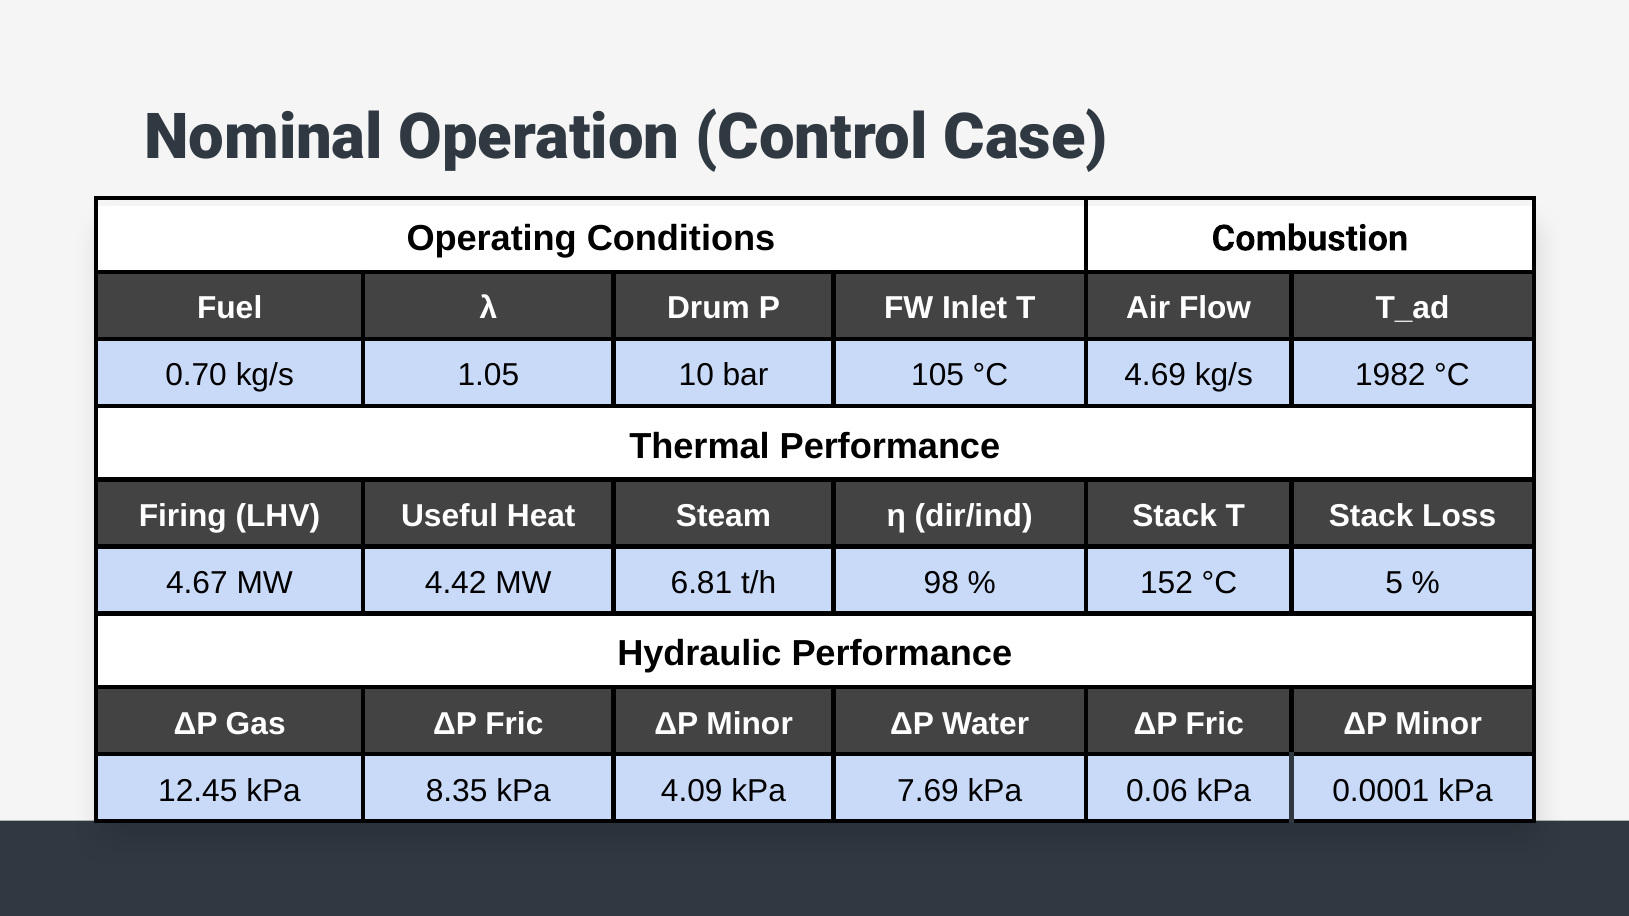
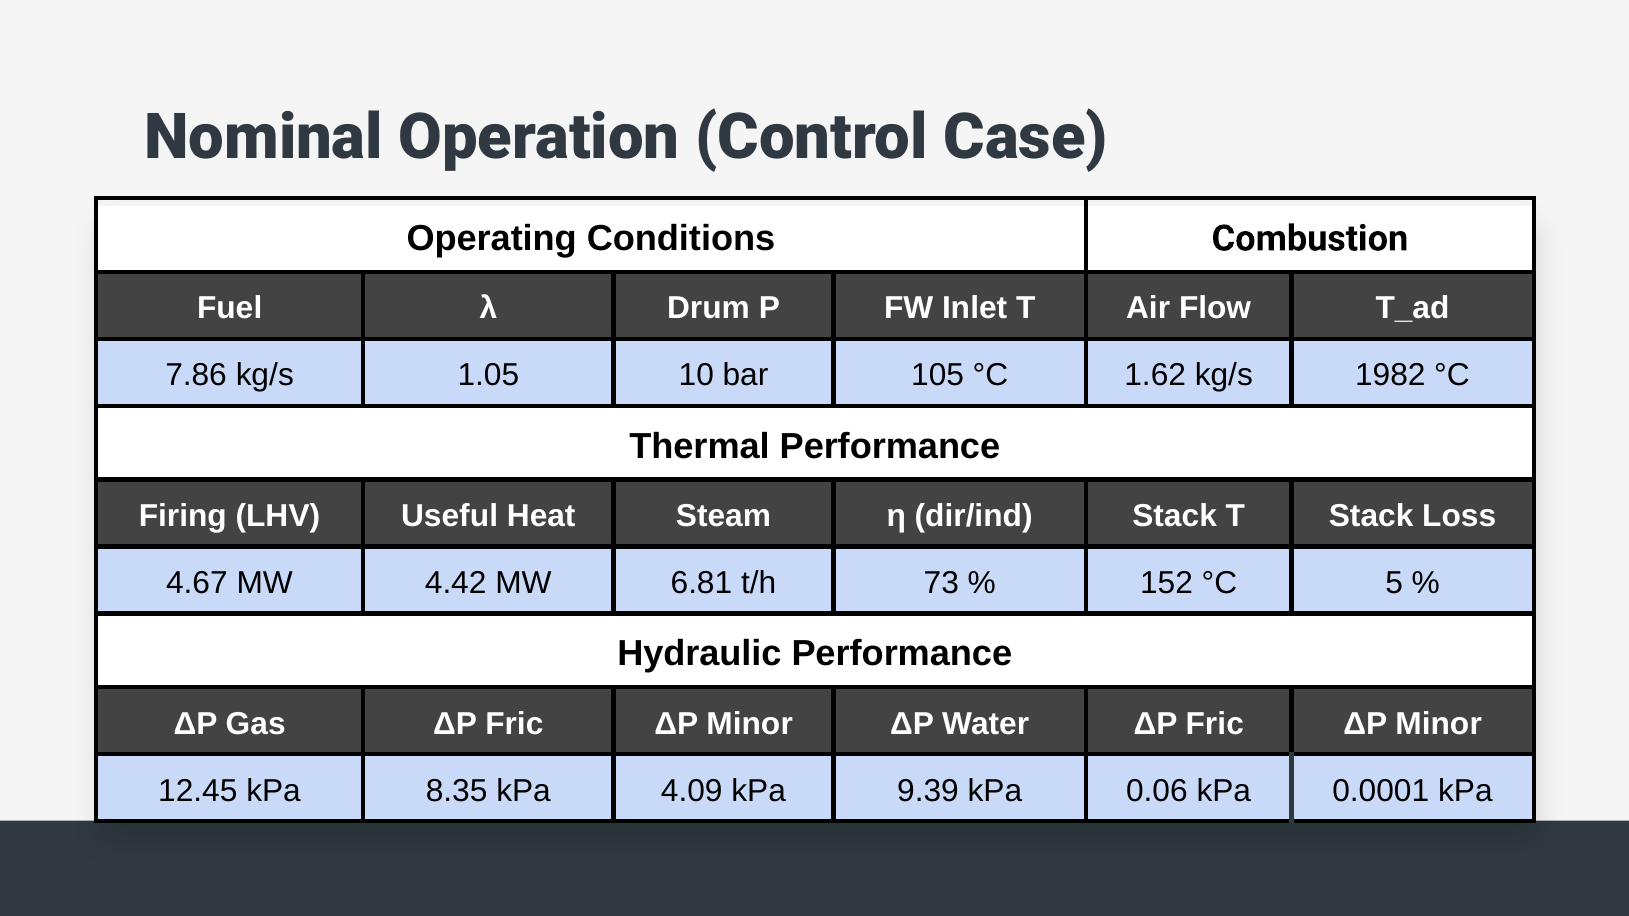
0.70: 0.70 -> 7.86
4.69: 4.69 -> 1.62
98: 98 -> 73
7.69: 7.69 -> 9.39
